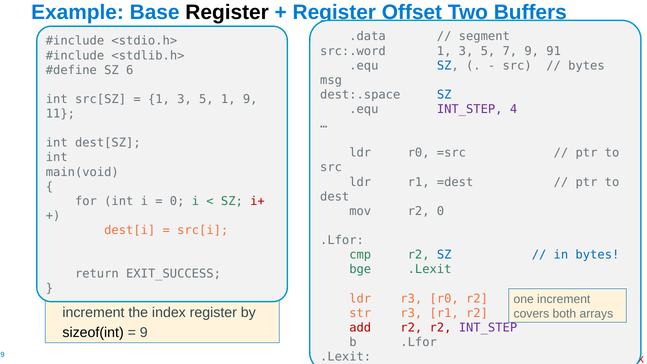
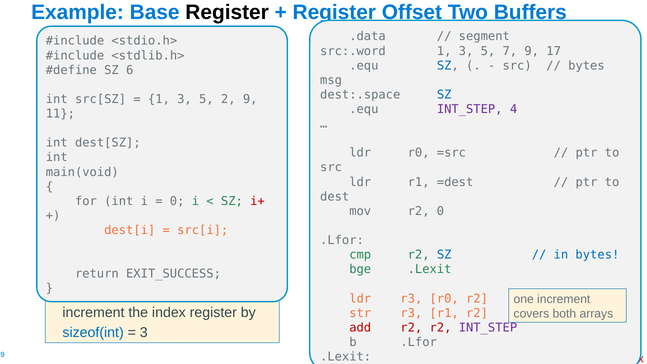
91: 91 -> 17
5 1: 1 -> 2
sizeof(int colour: black -> blue
9 at (144, 333): 9 -> 3
